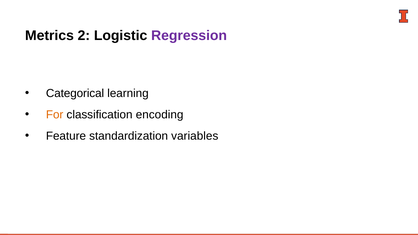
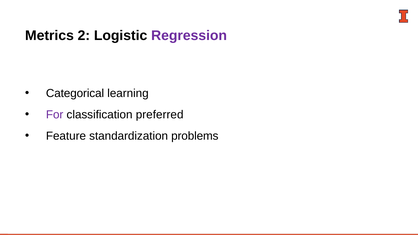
For colour: orange -> purple
encoding: encoding -> preferred
variables: variables -> problems
